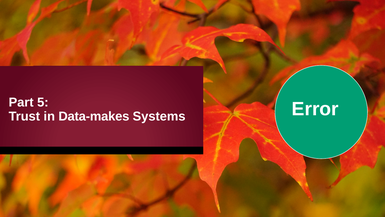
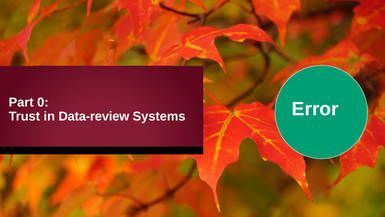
5: 5 -> 0
Data-makes: Data-makes -> Data-review
